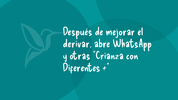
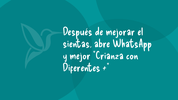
derivar: derivar -> sientas
otras: otras -> mejor
